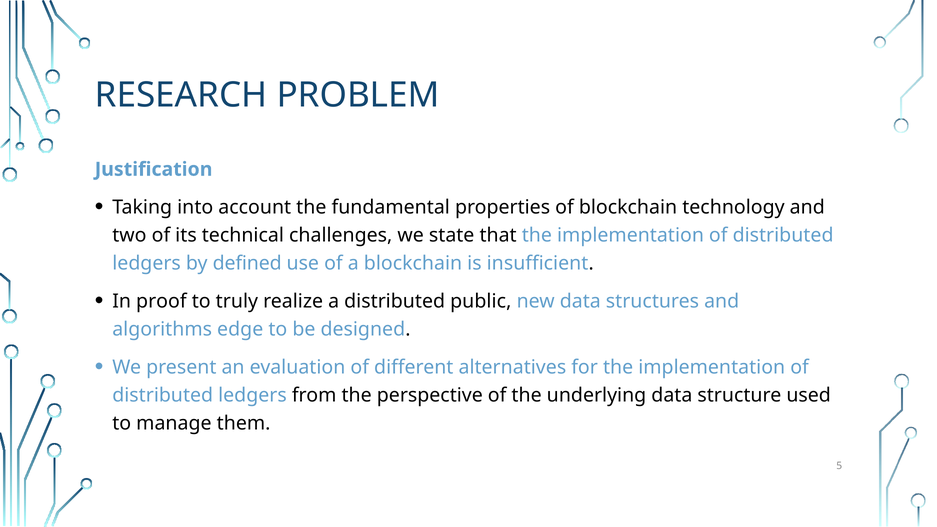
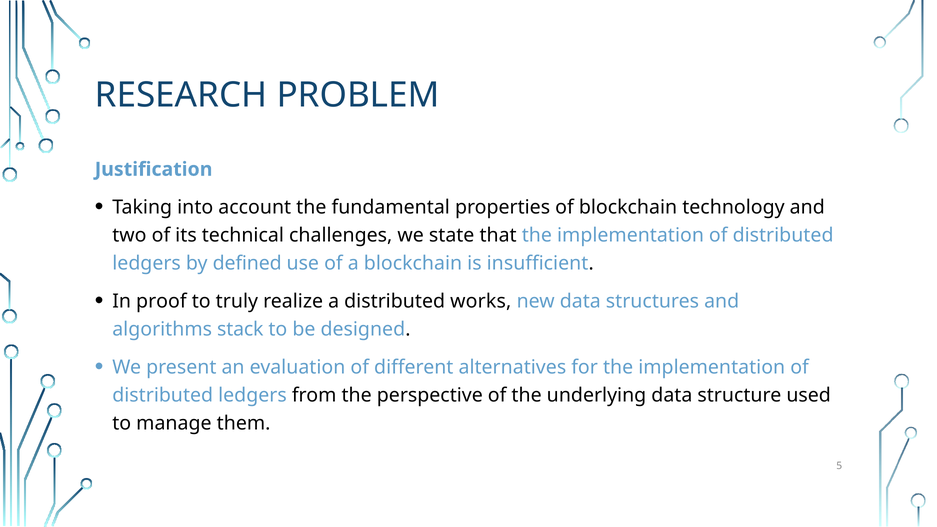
public: public -> works
edge: edge -> stack
